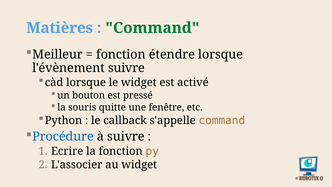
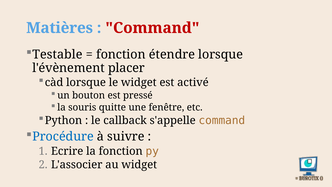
Command at (152, 28) colour: green -> red
Meilleur: Meilleur -> Testable
l'évènement suivre: suivre -> placer
